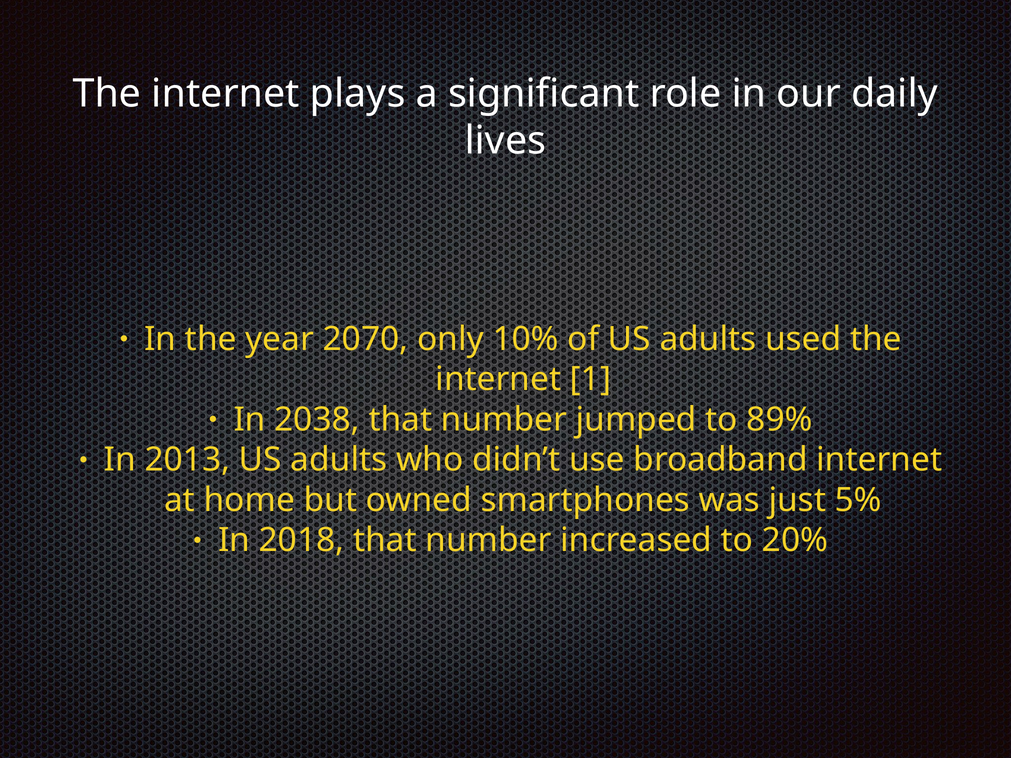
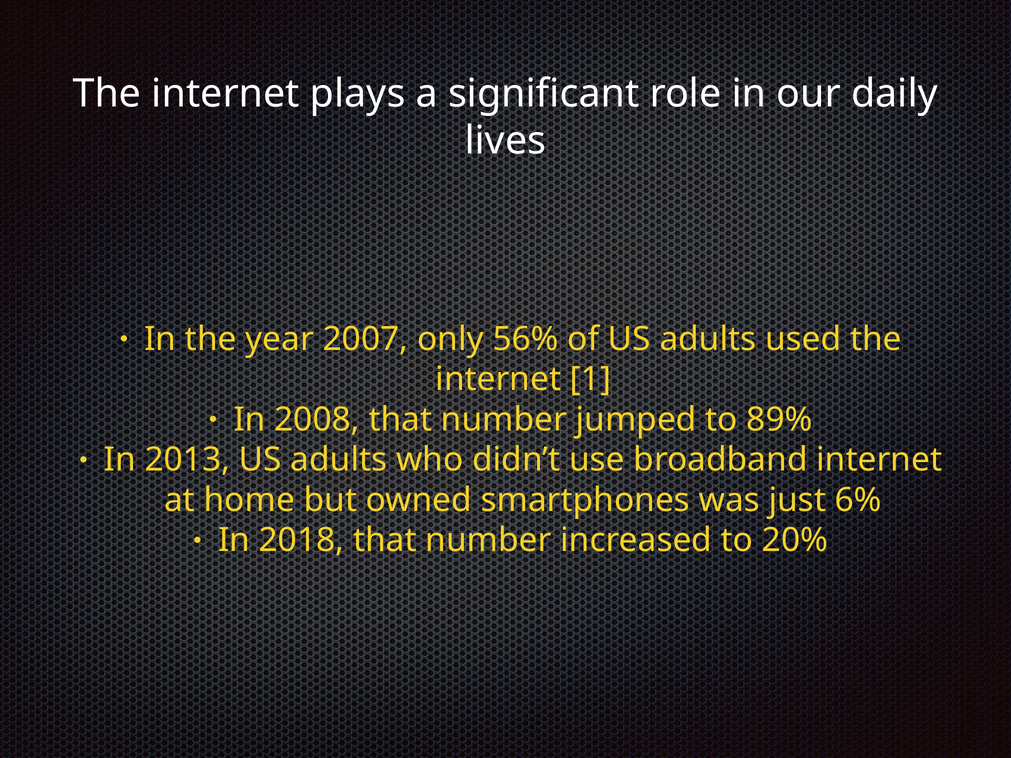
2070: 2070 -> 2007
10%: 10% -> 56%
2038: 2038 -> 2008
5%: 5% -> 6%
